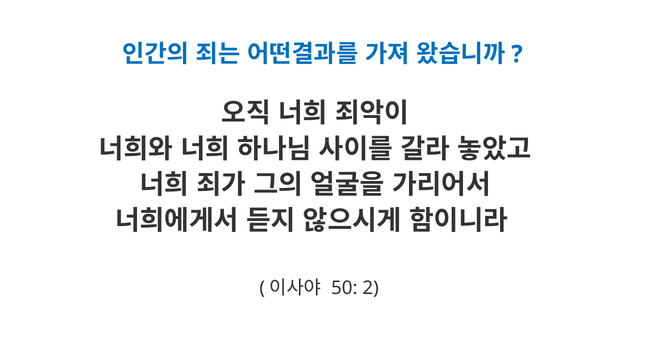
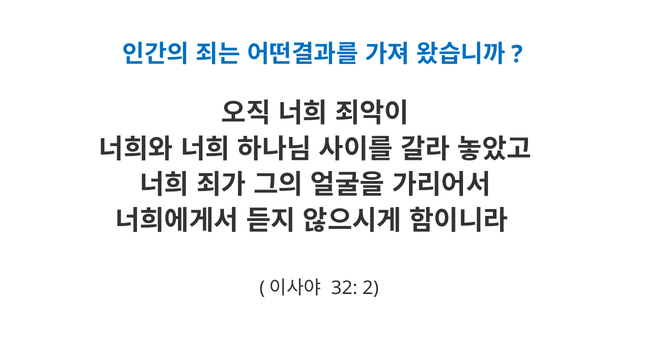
50: 50 -> 32
